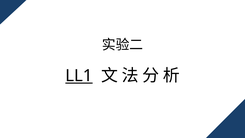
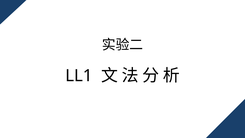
LL1 underline: present -> none
